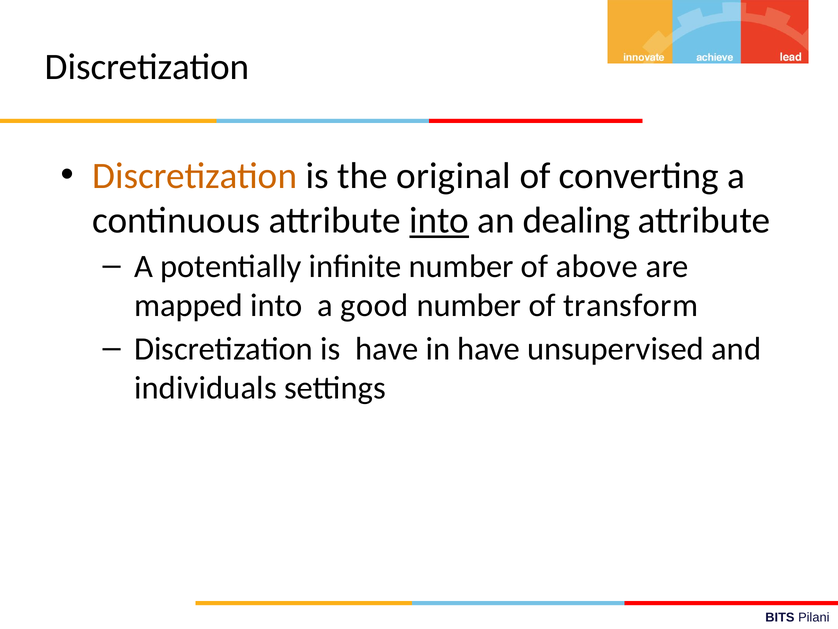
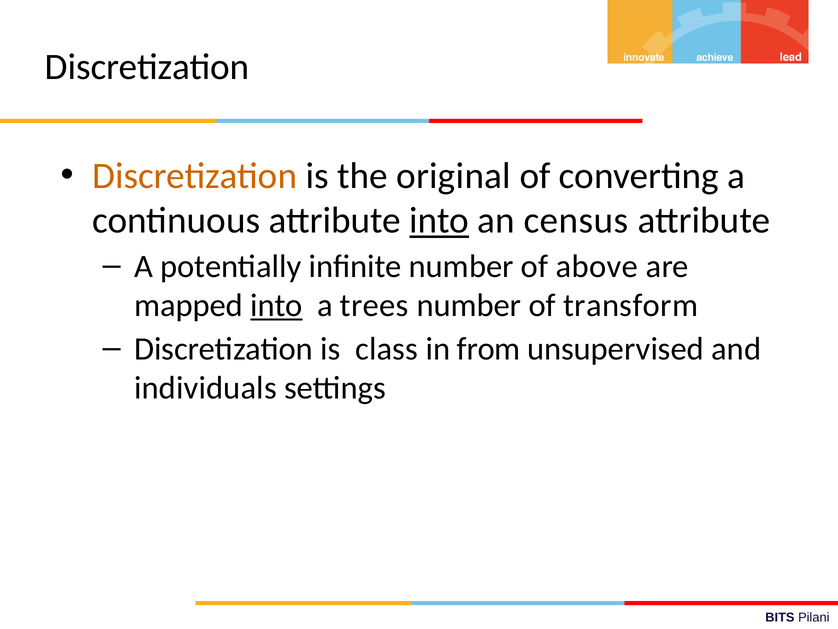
dealing: dealing -> census
into at (276, 305) underline: none -> present
good: good -> trees
is have: have -> class
in have: have -> from
